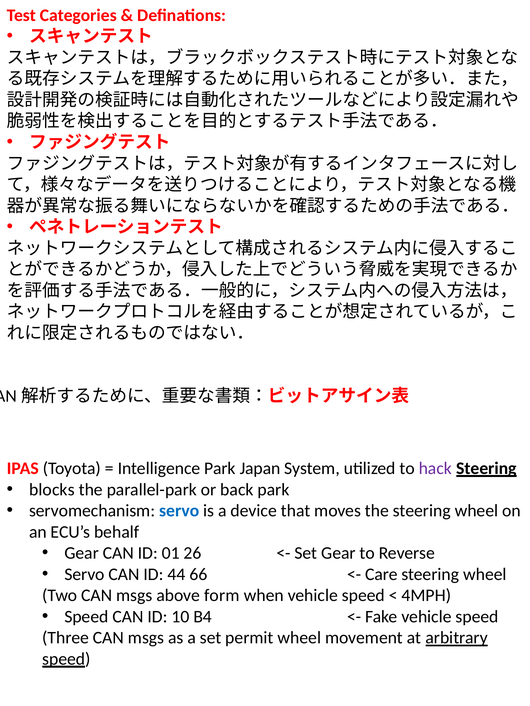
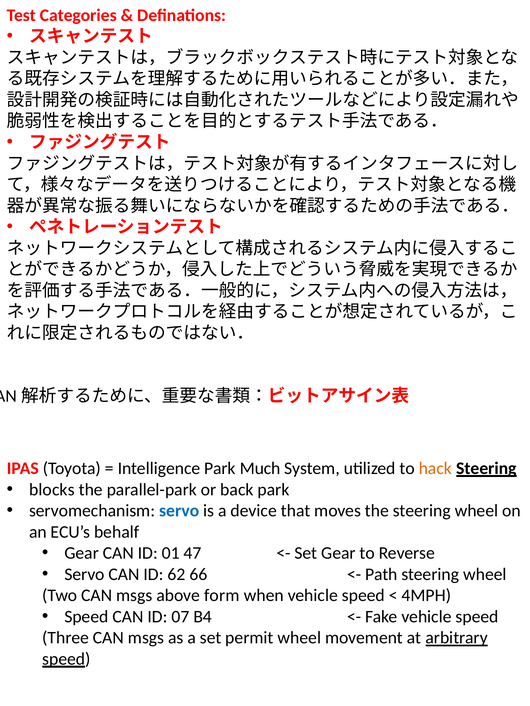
Japan: Japan -> Much
hack colour: purple -> orange
26: 26 -> 47
44: 44 -> 62
Care: Care -> Path
10: 10 -> 07
